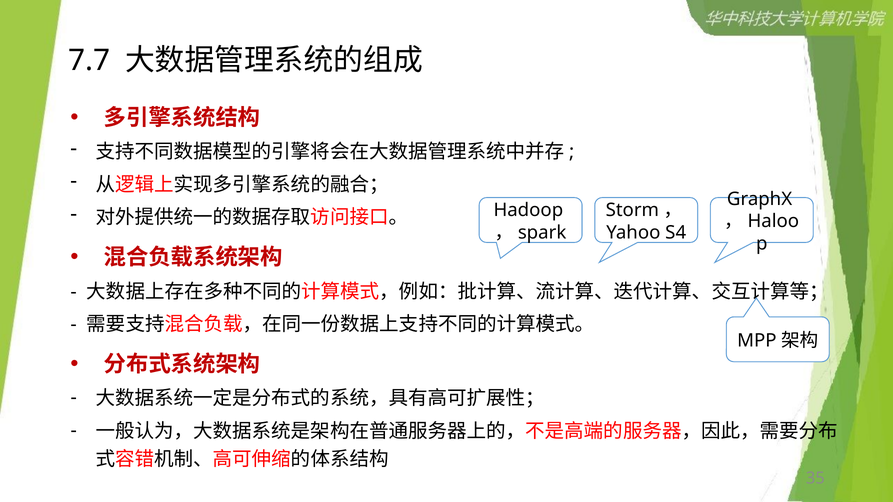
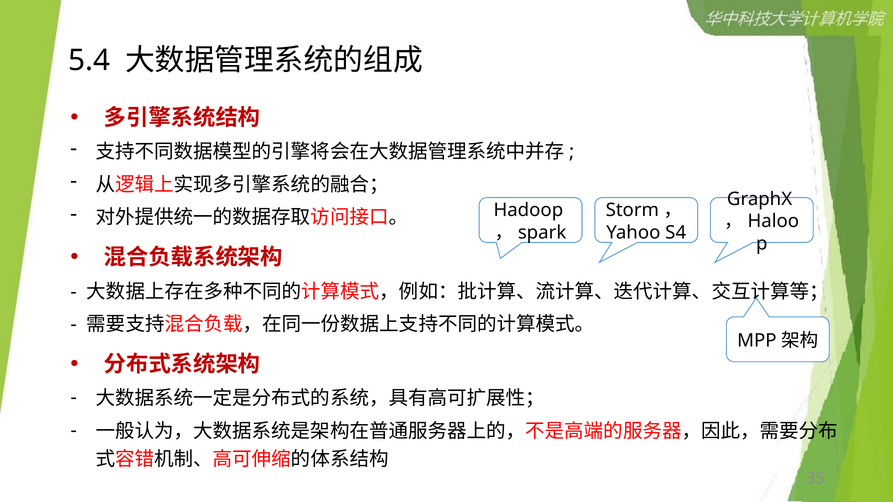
7.7: 7.7 -> 5.4
